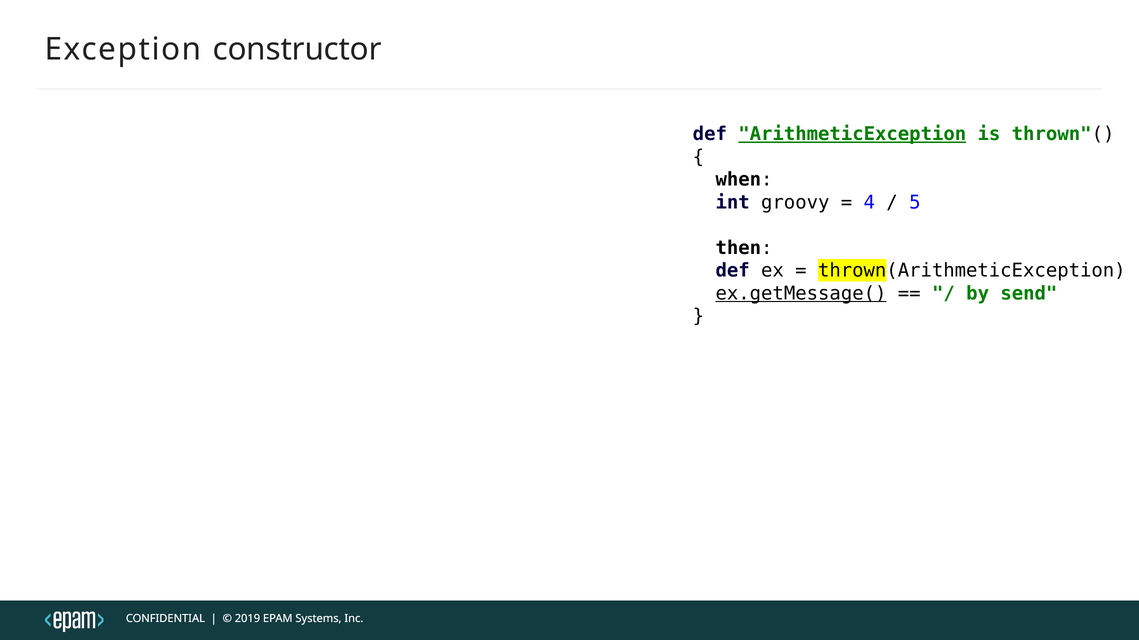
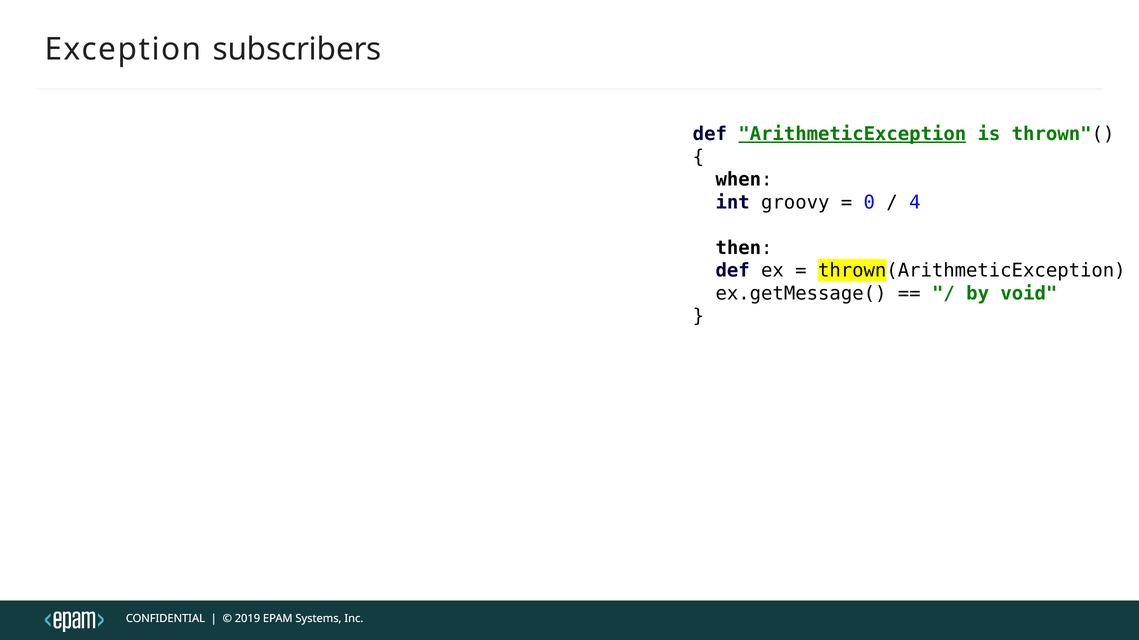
constructor: constructor -> subscribers
4: 4 -> 0
5: 5 -> 4
ex.getMessage( underline: present -> none
send: send -> void
